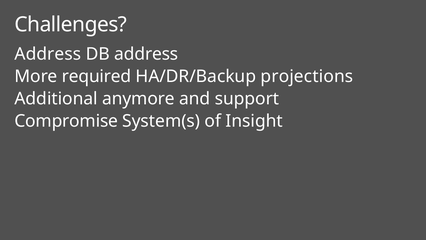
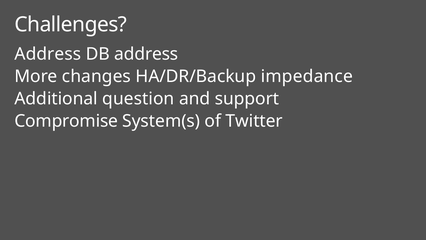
required: required -> changes
projections: projections -> impedance
anymore: anymore -> question
Insight: Insight -> Twitter
